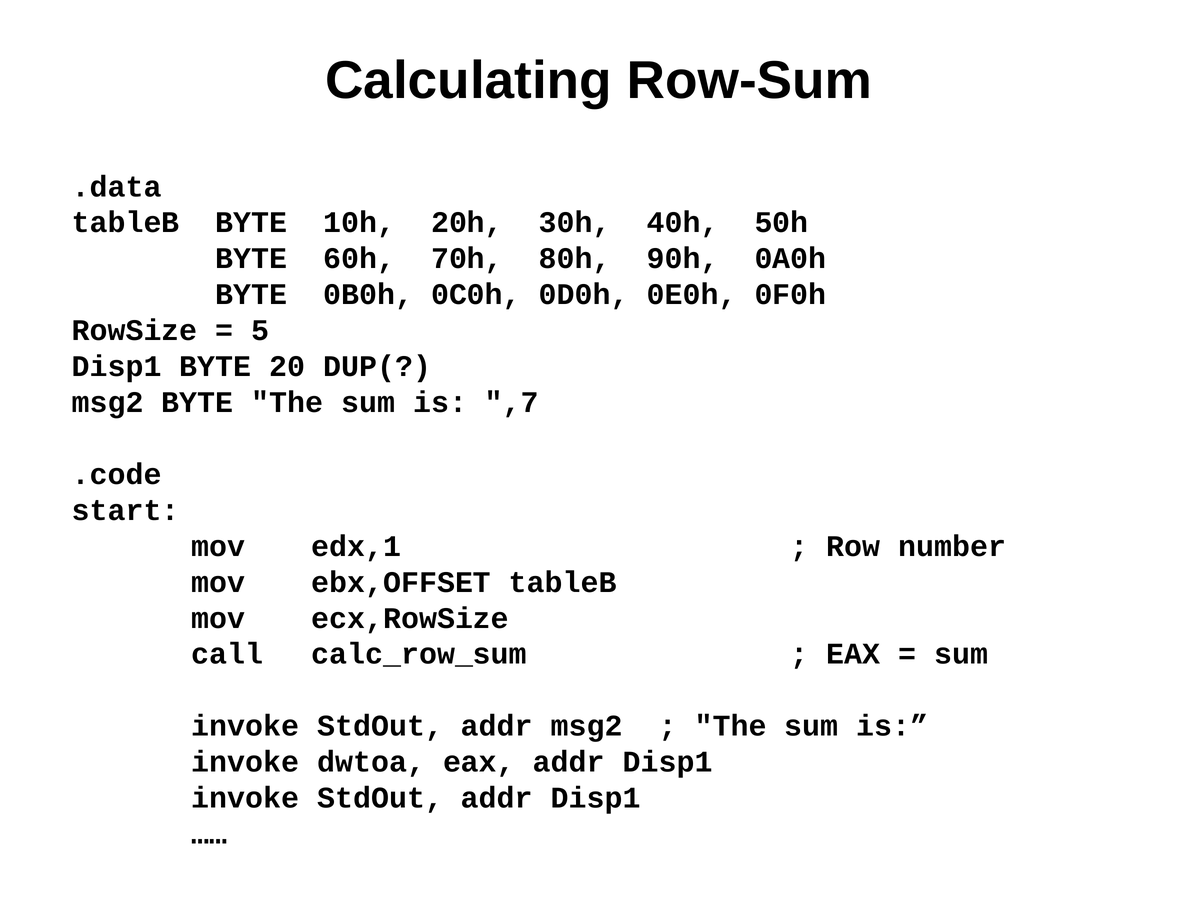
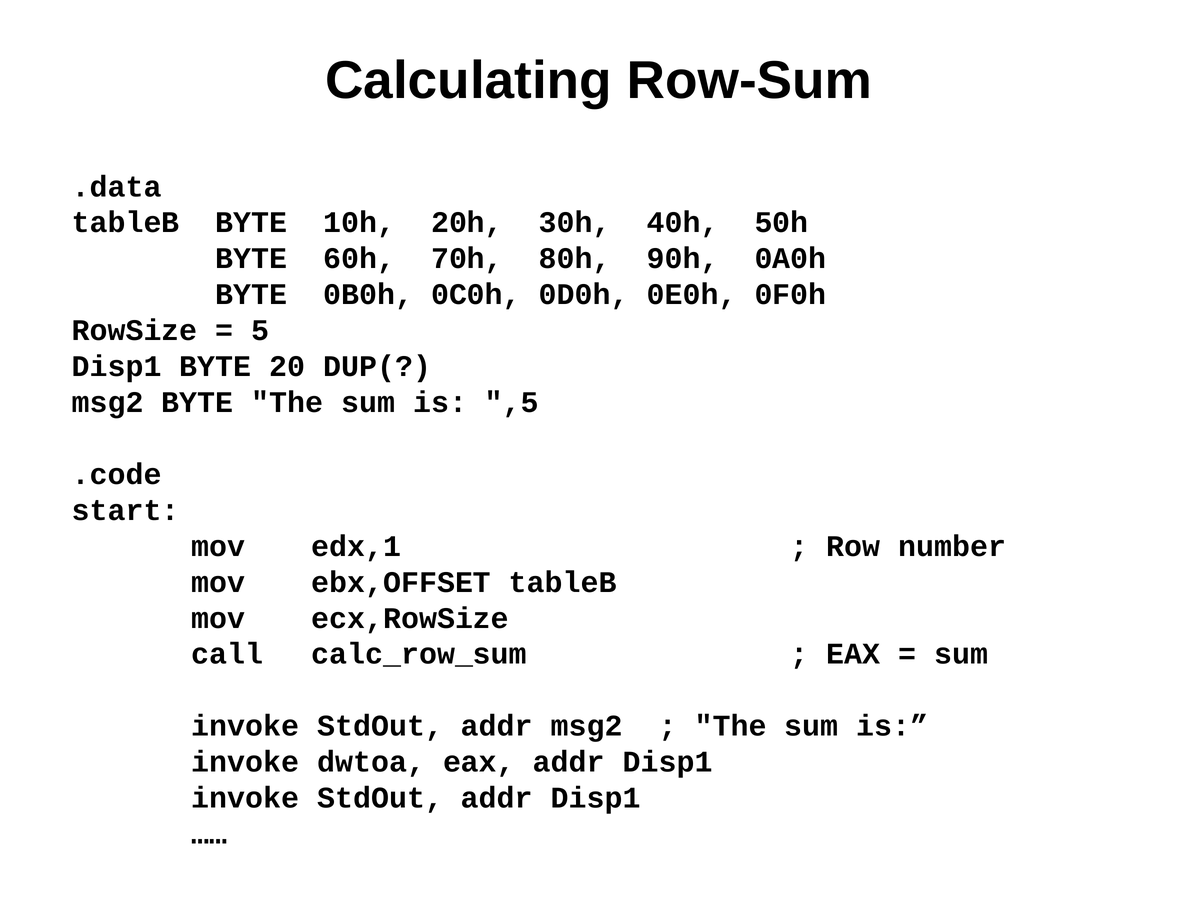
,7: ,7 -> ,5
